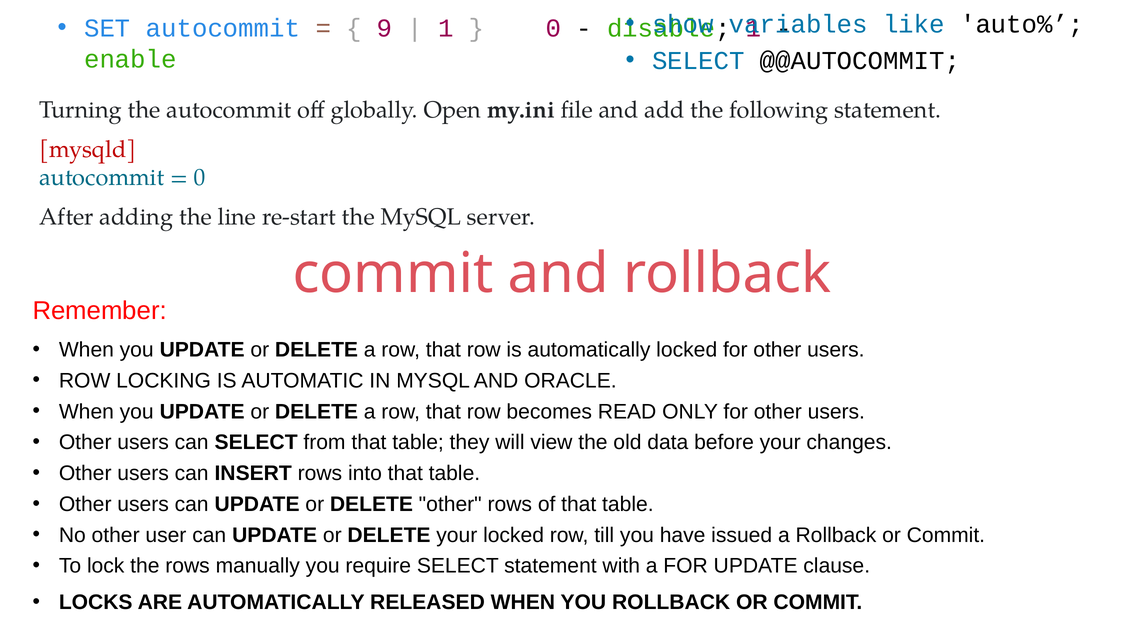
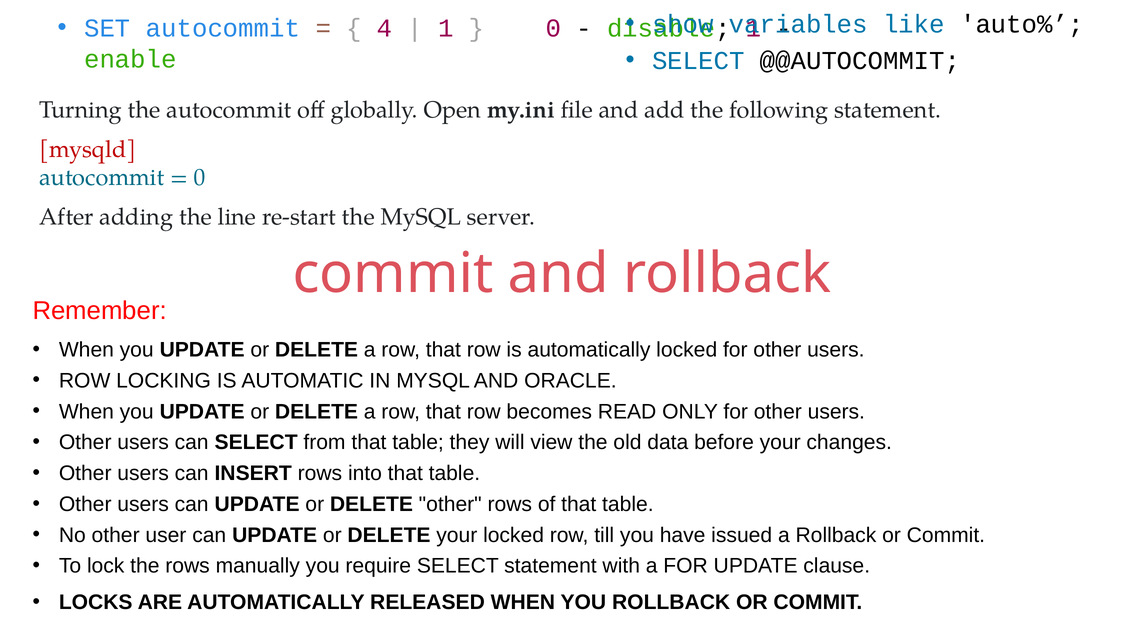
9: 9 -> 4
